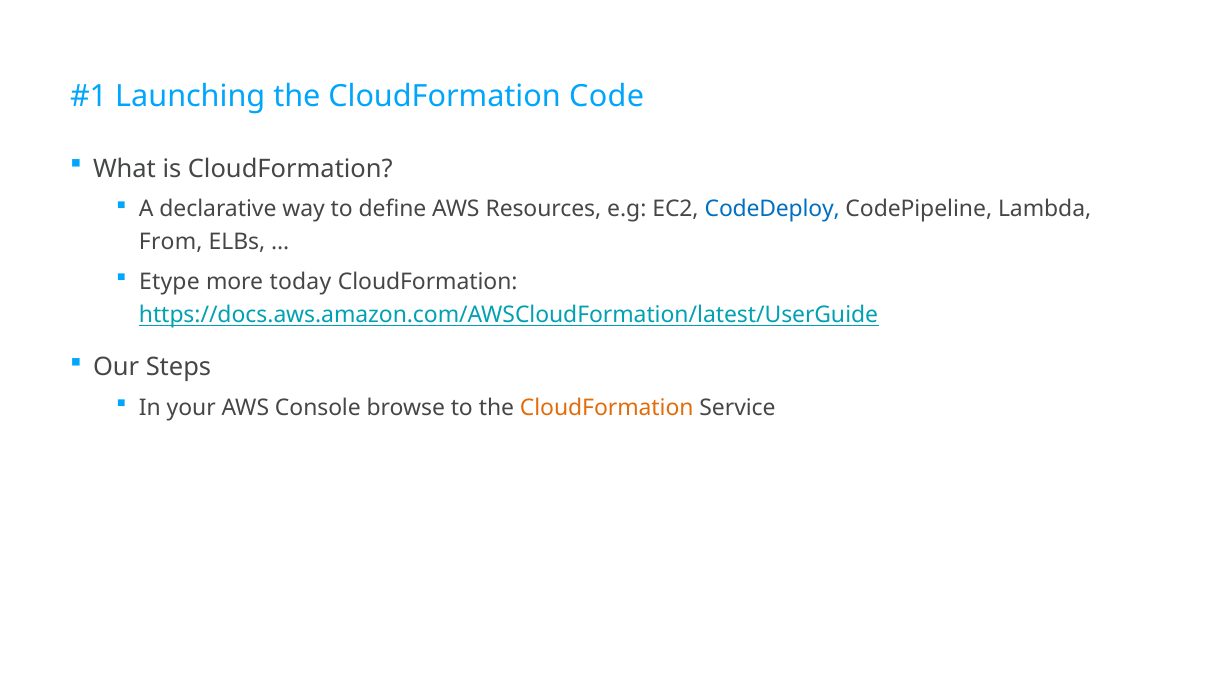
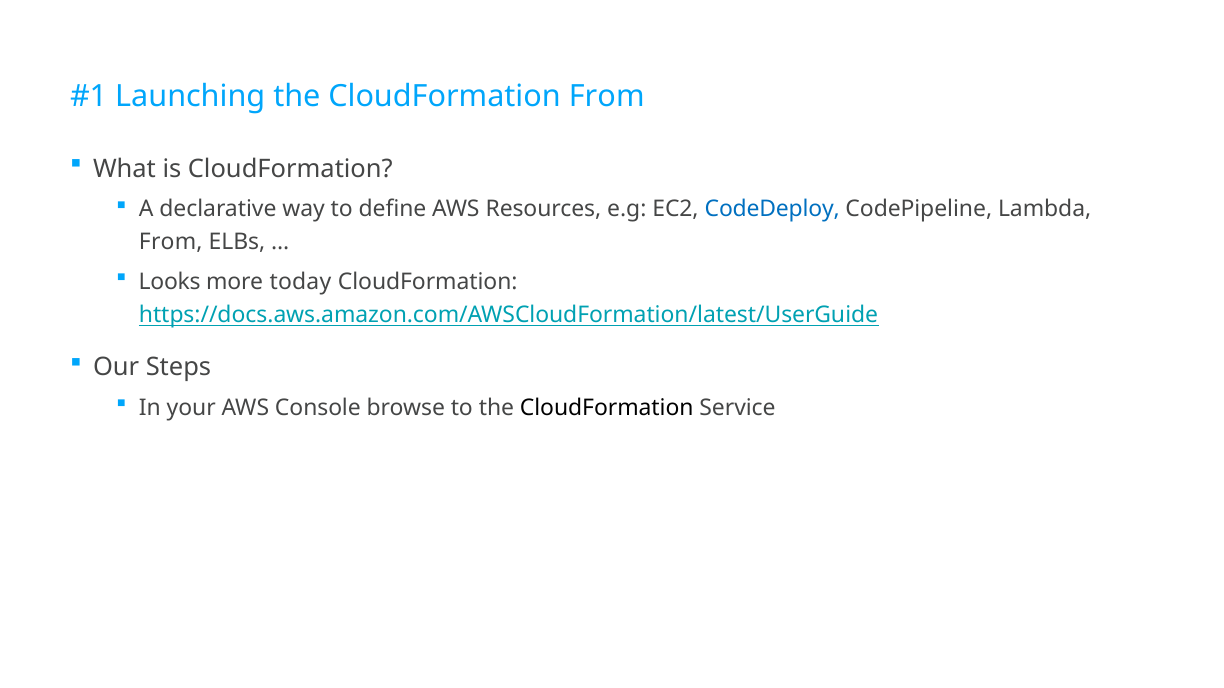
CloudFormation Code: Code -> From
Etype: Etype -> Looks
CloudFormation at (607, 408) colour: orange -> black
